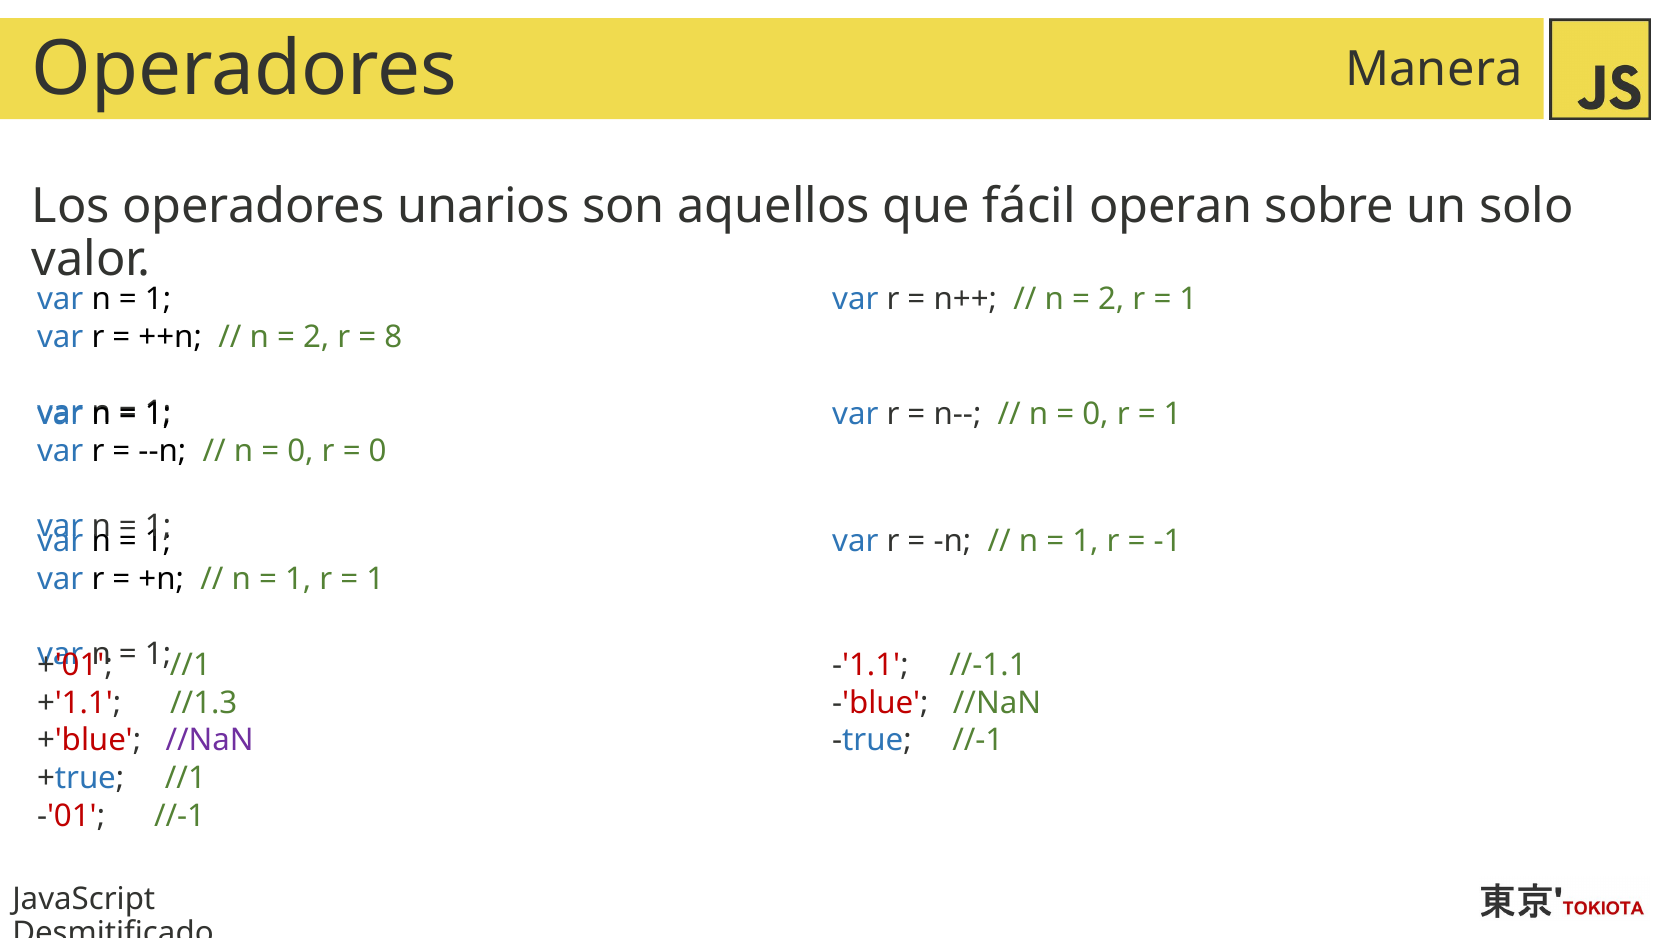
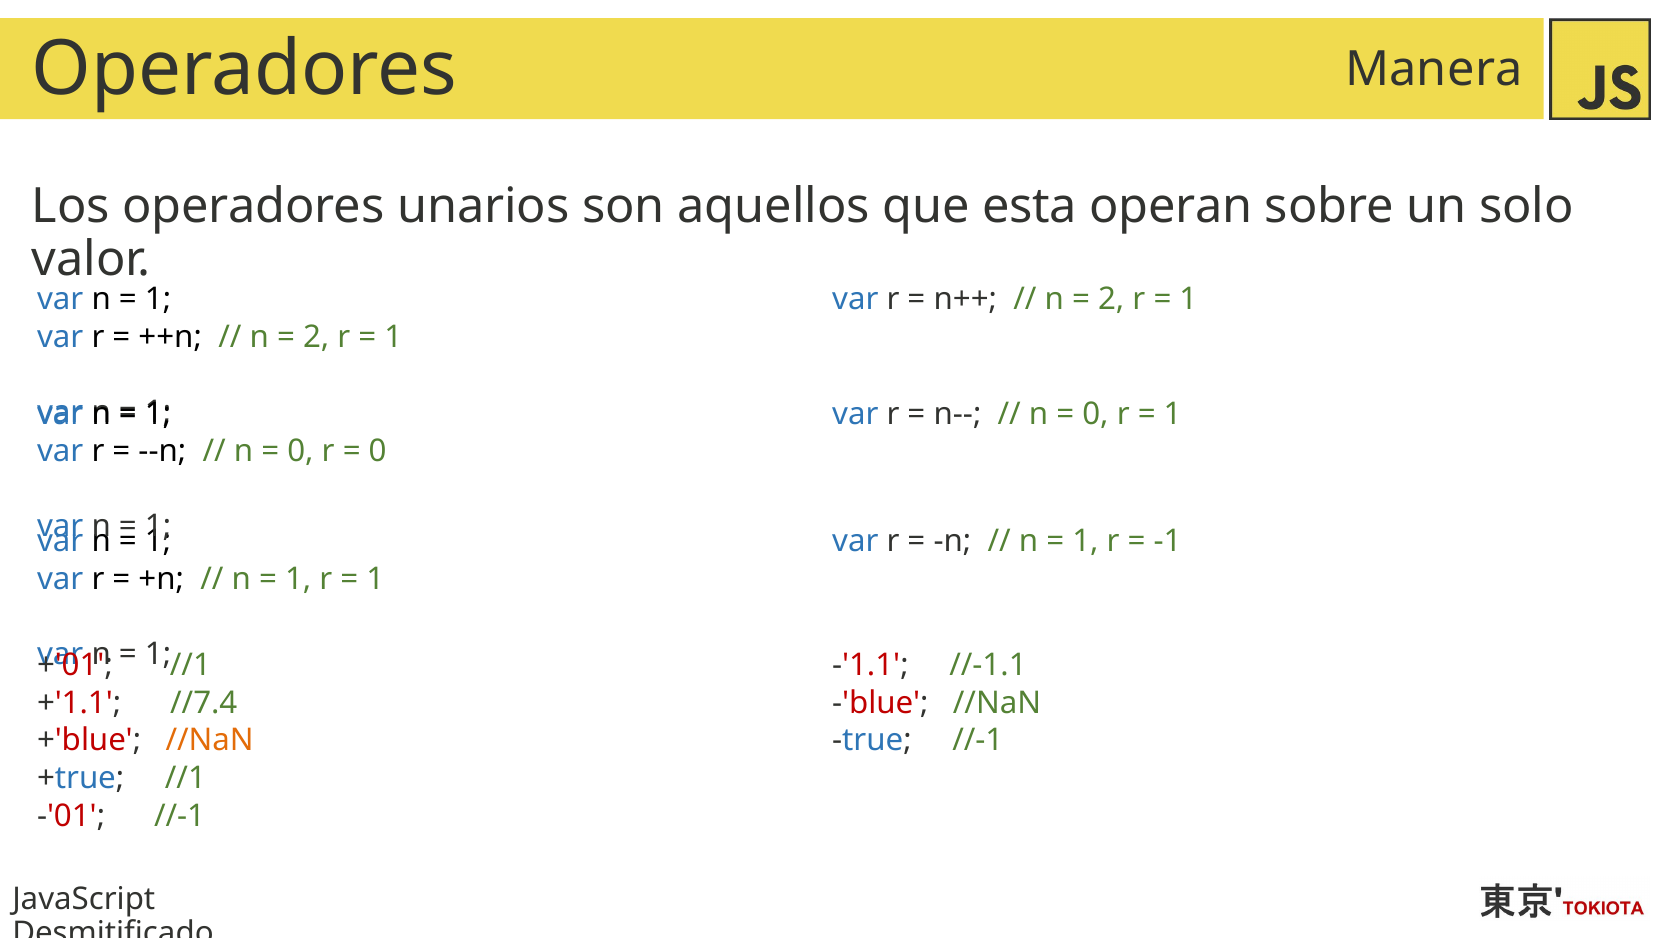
fácil: fácil -> esta
8 at (393, 337): 8 -> 1
//1.3: //1.3 -> //7.4
//NaN at (210, 741) colour: purple -> orange
